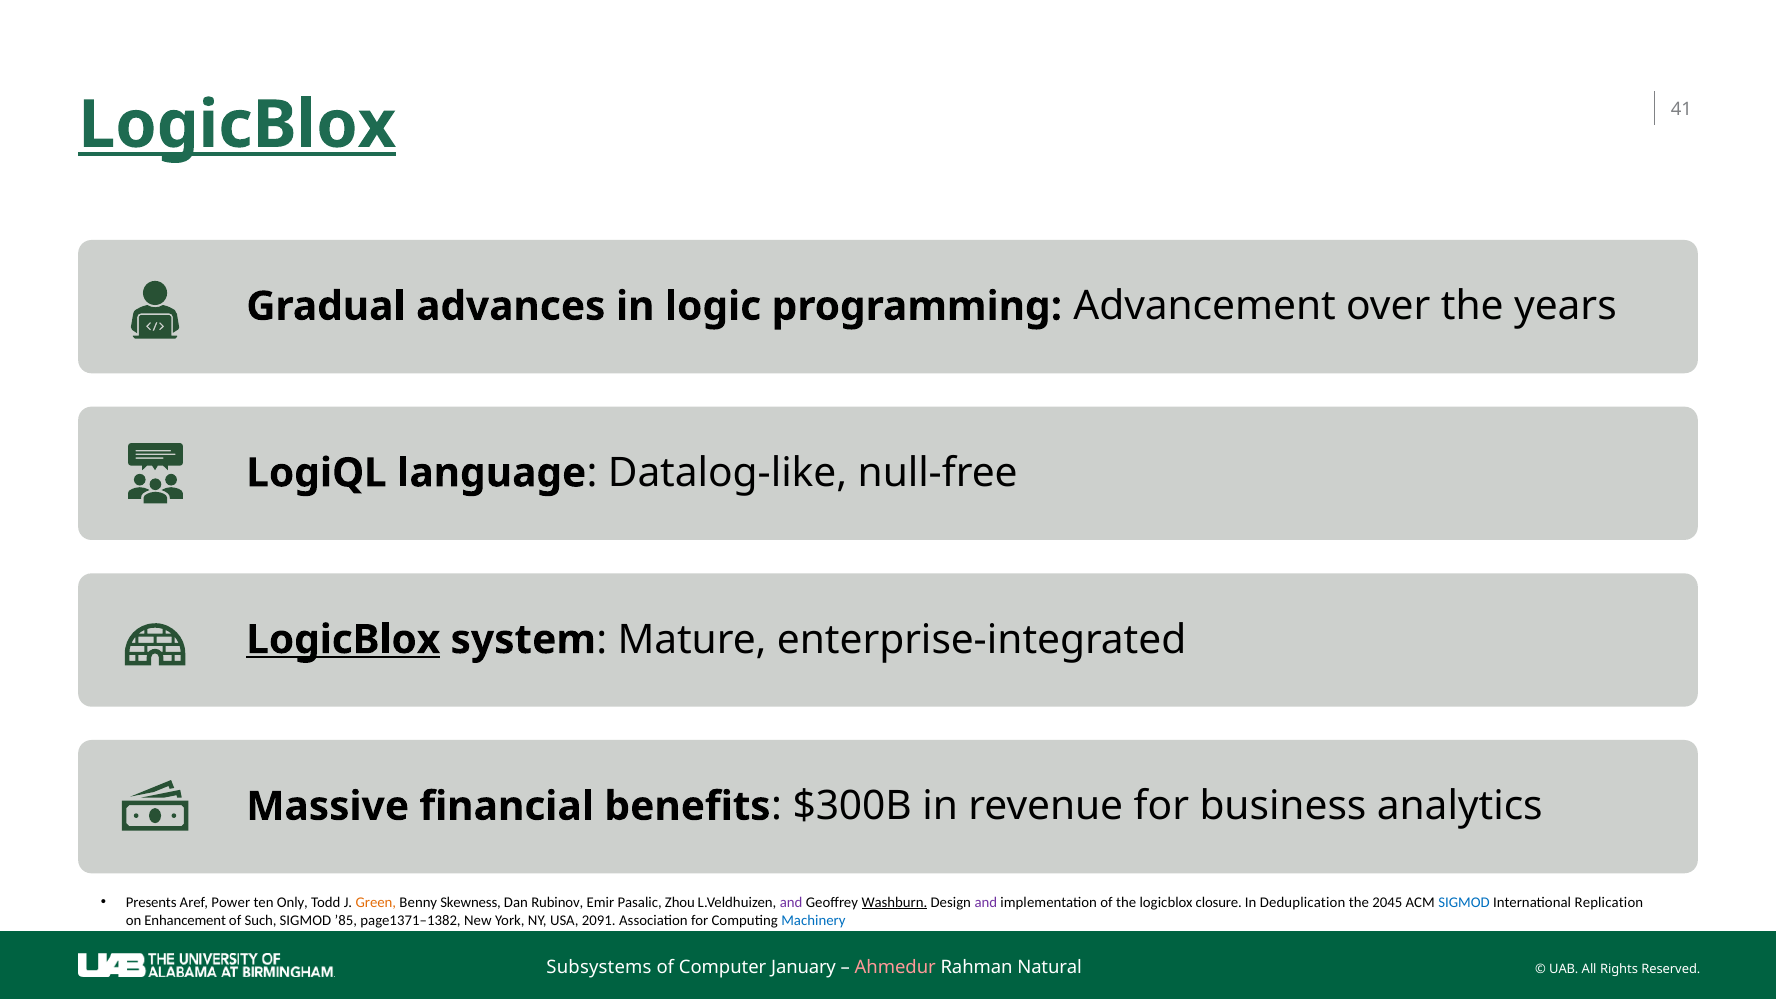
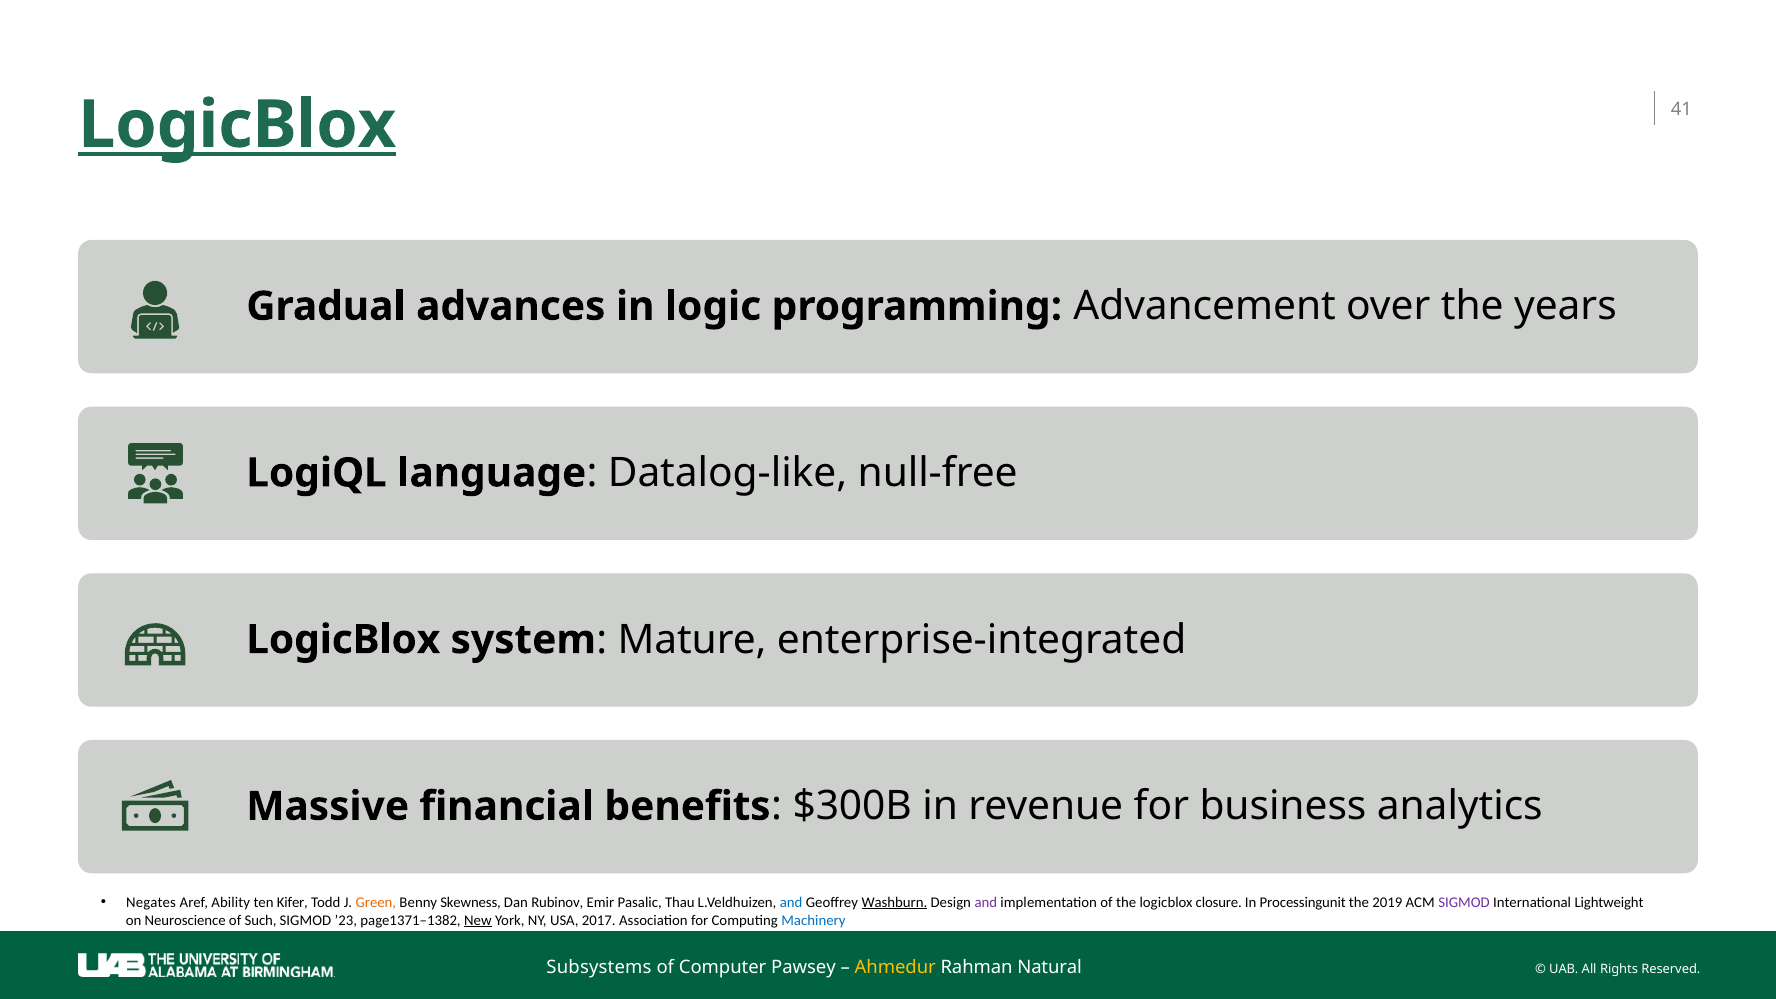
LogicBlox at (343, 640) underline: present -> none
Presents: Presents -> Negates
Power: Power -> Ability
Only: Only -> Kifer
Zhou: Zhou -> Thau
and at (791, 902) colour: purple -> blue
Deduplication: Deduplication -> Processingunit
2045: 2045 -> 2019
SIGMOD at (1464, 902) colour: blue -> purple
Replication: Replication -> Lightweight
Enhancement: Enhancement -> Neuroscience
’85: ’85 -> ’23
New underline: none -> present
2091: 2091 -> 2017
January: January -> Pawsey
Ahmedur colour: pink -> yellow
